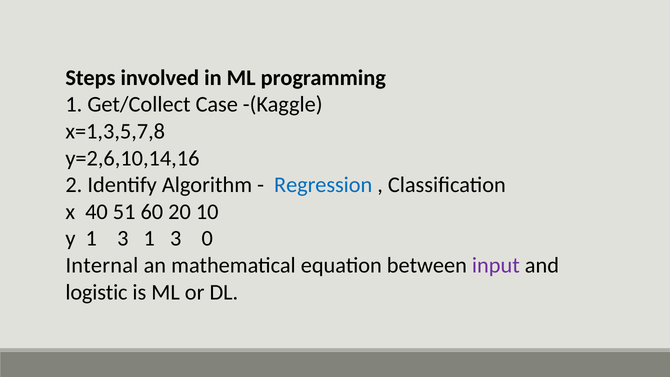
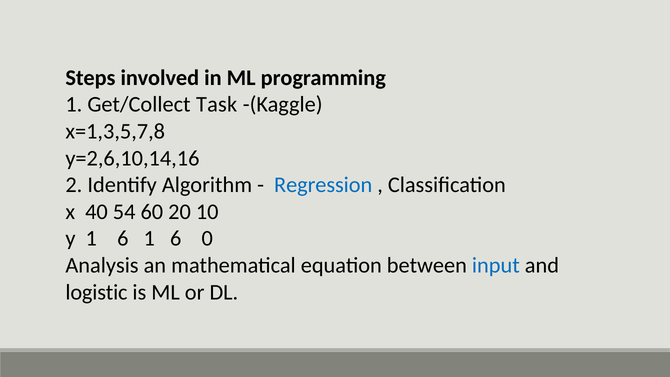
Case: Case -> Task
51: 51 -> 54
y 1 3: 3 -> 6
3 at (176, 239): 3 -> 6
Internal: Internal -> Analysis
input colour: purple -> blue
